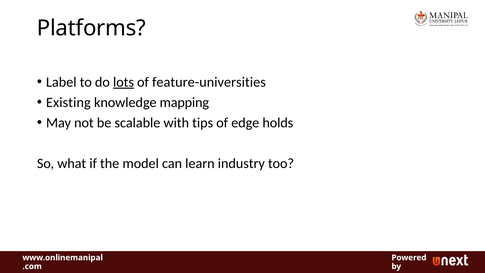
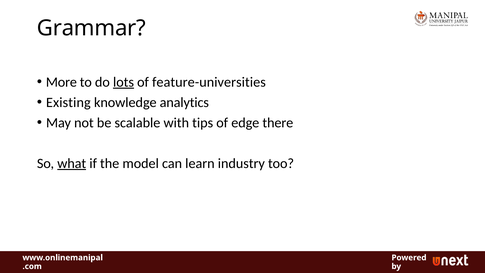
Platforms: Platforms -> Grammar
Label: Label -> More
mapping: mapping -> analytics
holds: holds -> there
what underline: none -> present
